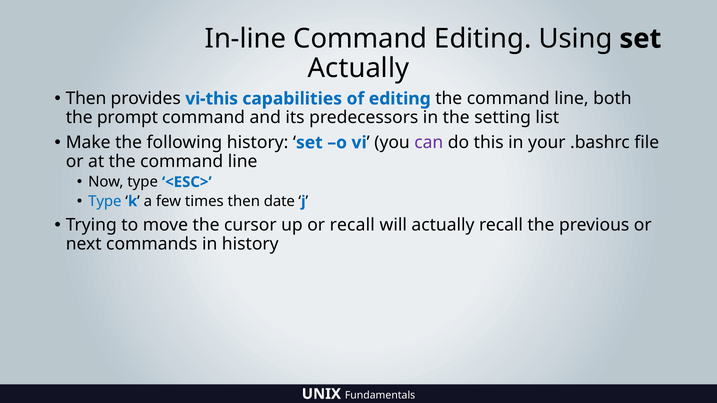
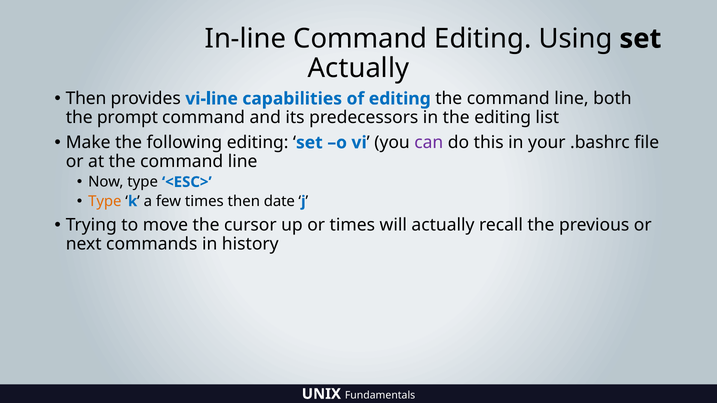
vi-this: vi-this -> vi-line
the setting: setting -> editing
following history: history -> editing
Type at (105, 201) colour: blue -> orange
or recall: recall -> times
